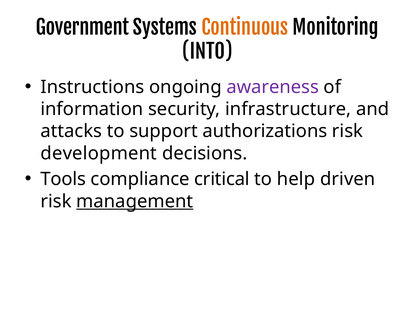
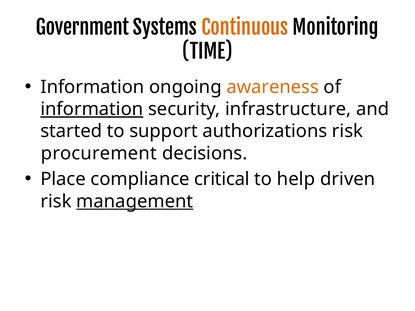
INTO: INTO -> TIME
Instructions at (92, 87): Instructions -> Information
awareness colour: purple -> orange
information at (92, 109) underline: none -> present
attacks: attacks -> started
development: development -> procurement
Tools: Tools -> Place
